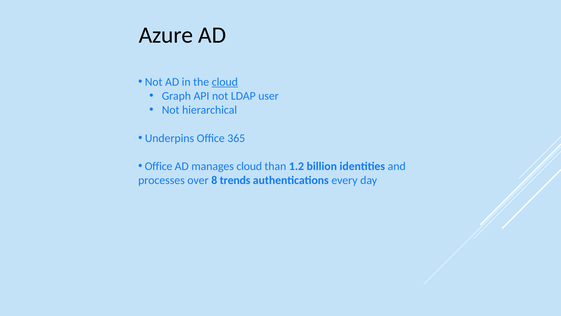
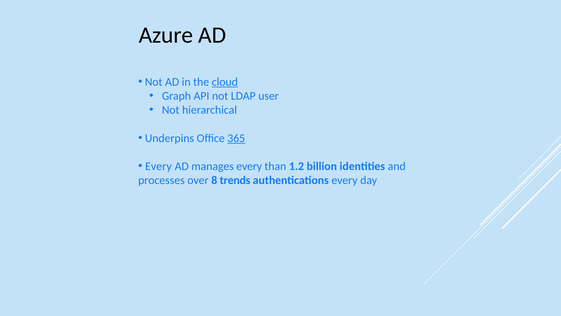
365 underline: none -> present
Office at (159, 166): Office -> Every
manages cloud: cloud -> every
